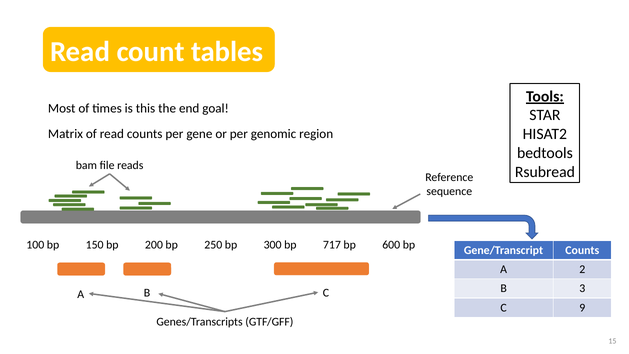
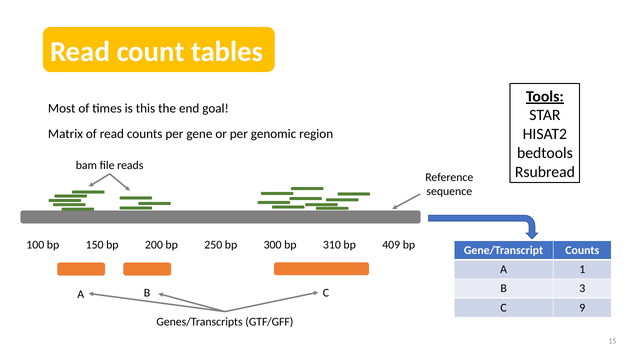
717: 717 -> 310
600: 600 -> 409
2: 2 -> 1
